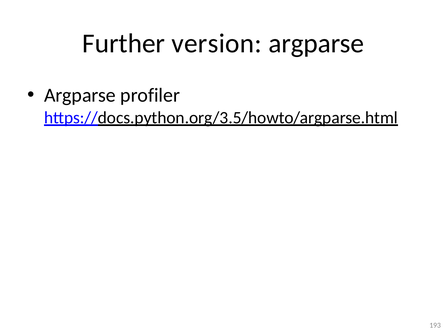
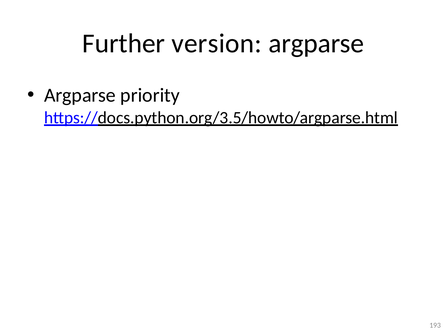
profiler: profiler -> priority
